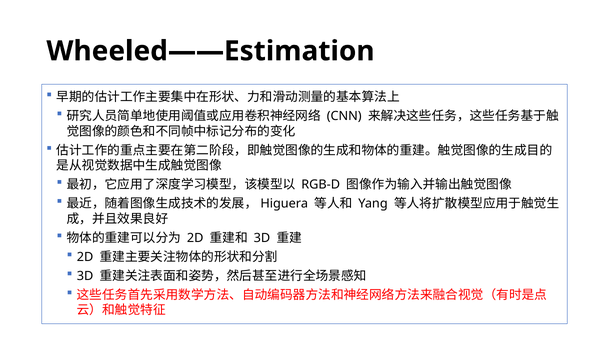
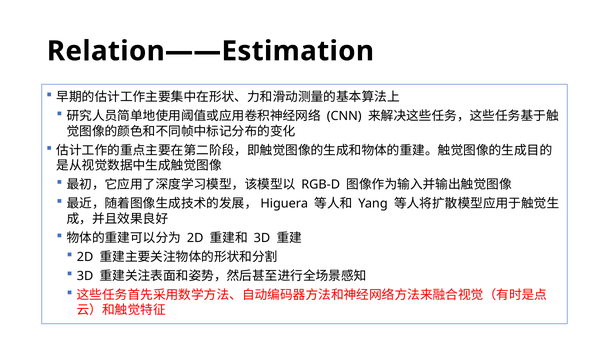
Wheeled——Estimation: Wheeled——Estimation -> Relation——Estimation
